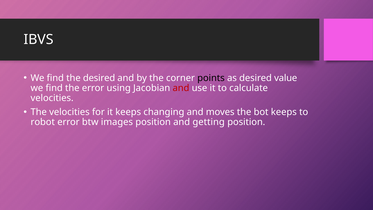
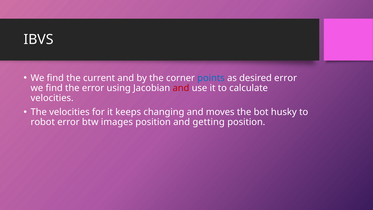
the desired: desired -> current
points colour: black -> blue
desired value: value -> error
bot keeps: keeps -> husky
